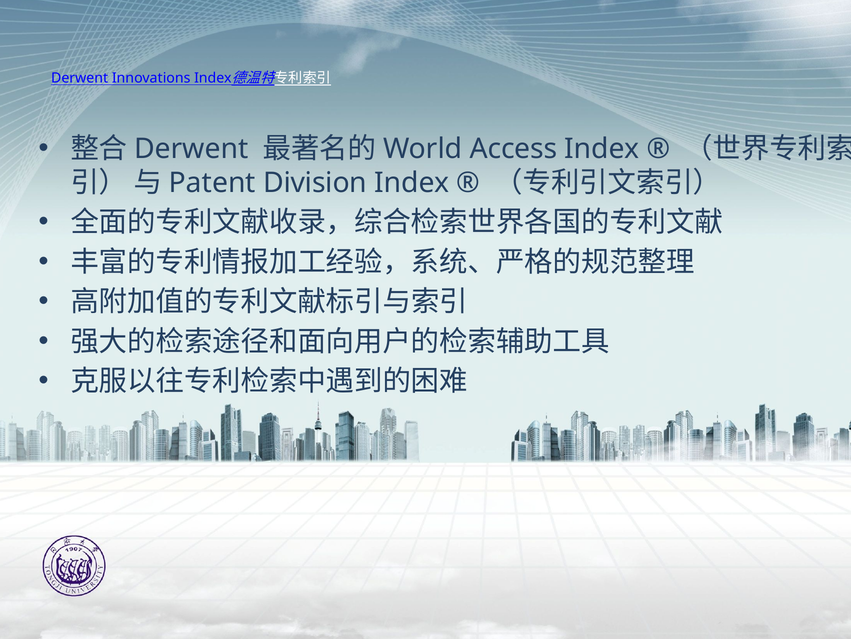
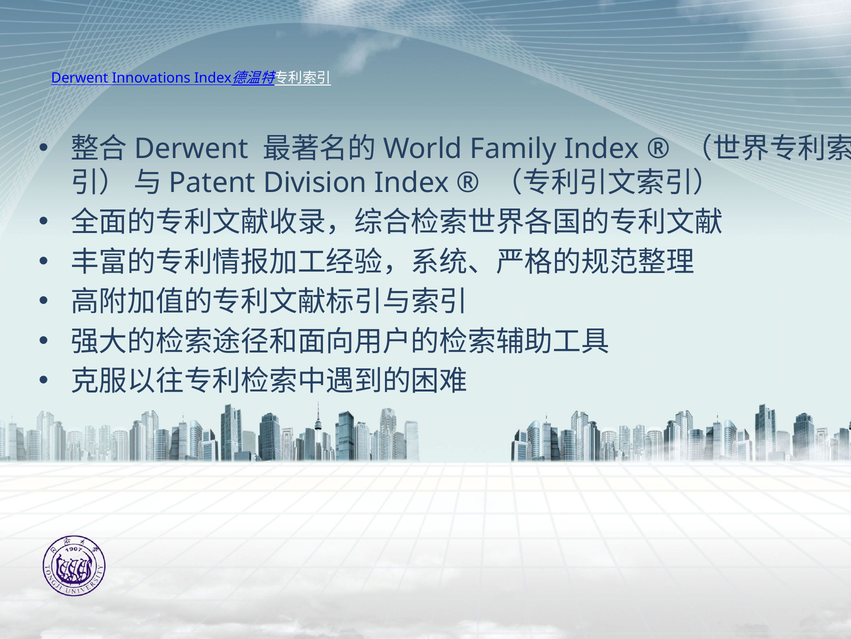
Access: Access -> Family
